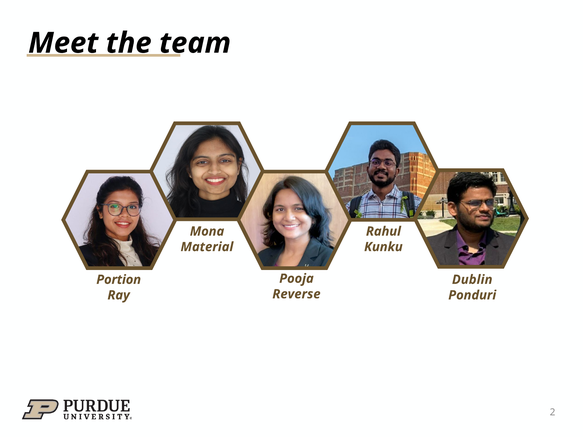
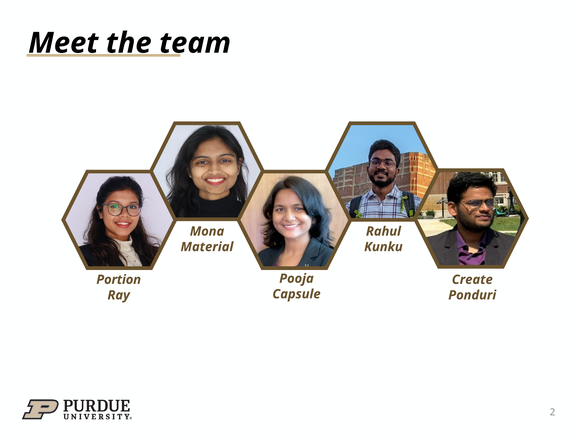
Dublin: Dublin -> Create
Reverse: Reverse -> Capsule
